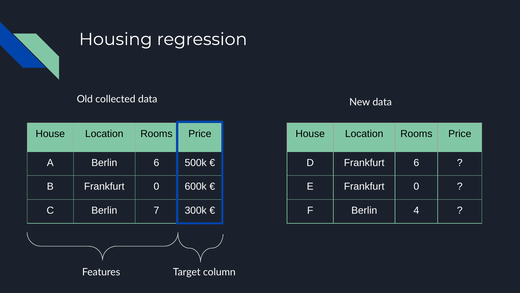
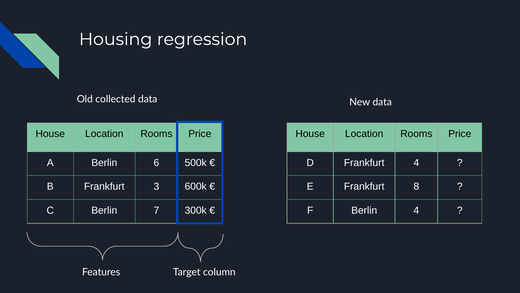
Frankfurt 6: 6 -> 4
B Frankfurt 0: 0 -> 3
E Frankfurt 0: 0 -> 8
